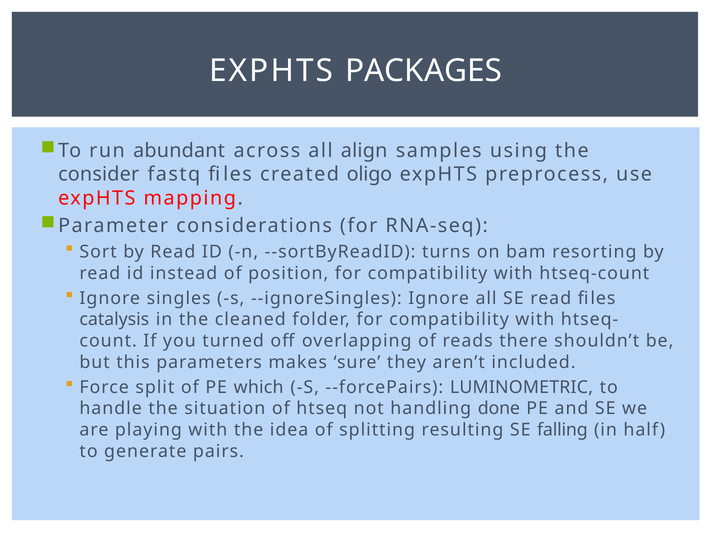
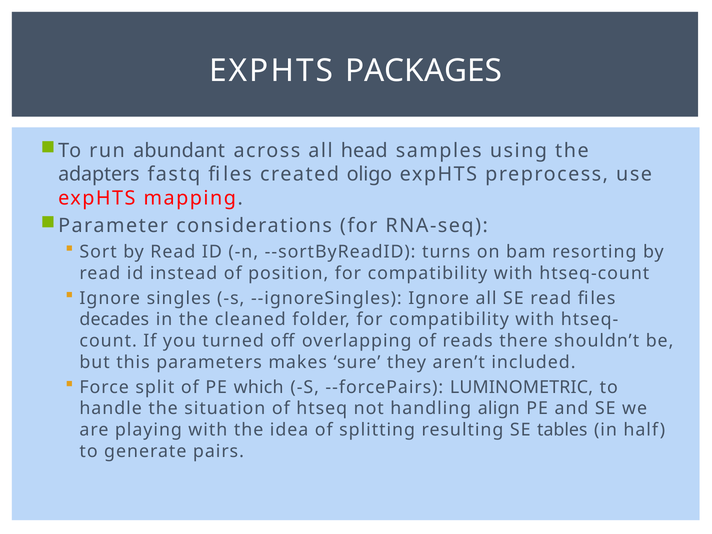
align: align -> head
consider: consider -> adapters
catalysis: catalysis -> decades
done: done -> align
falling: falling -> tables
